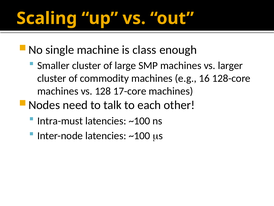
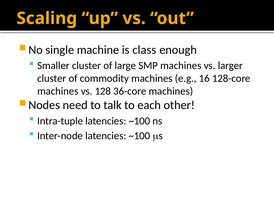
17-core: 17-core -> 36-core
Intra-must: Intra-must -> Intra-tuple
